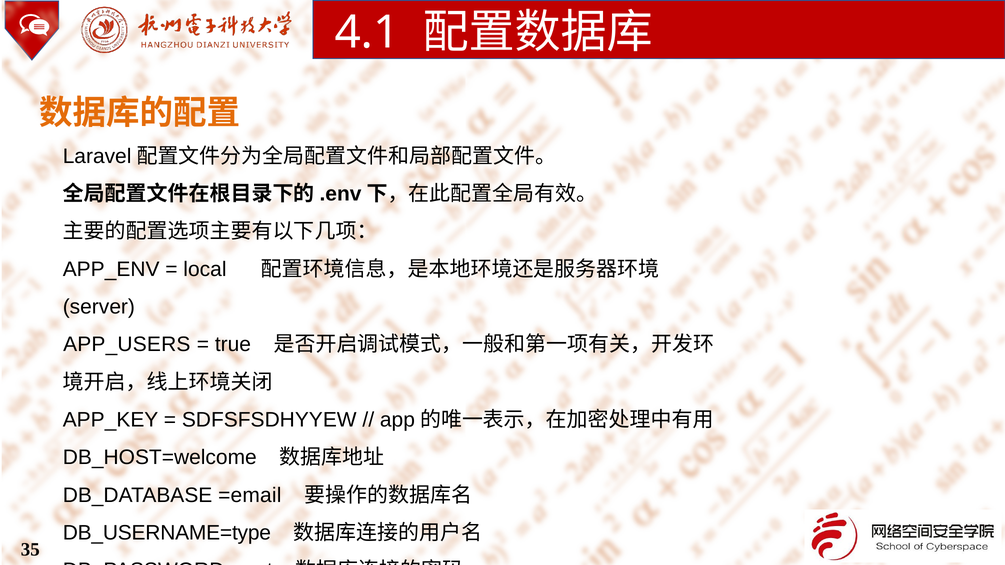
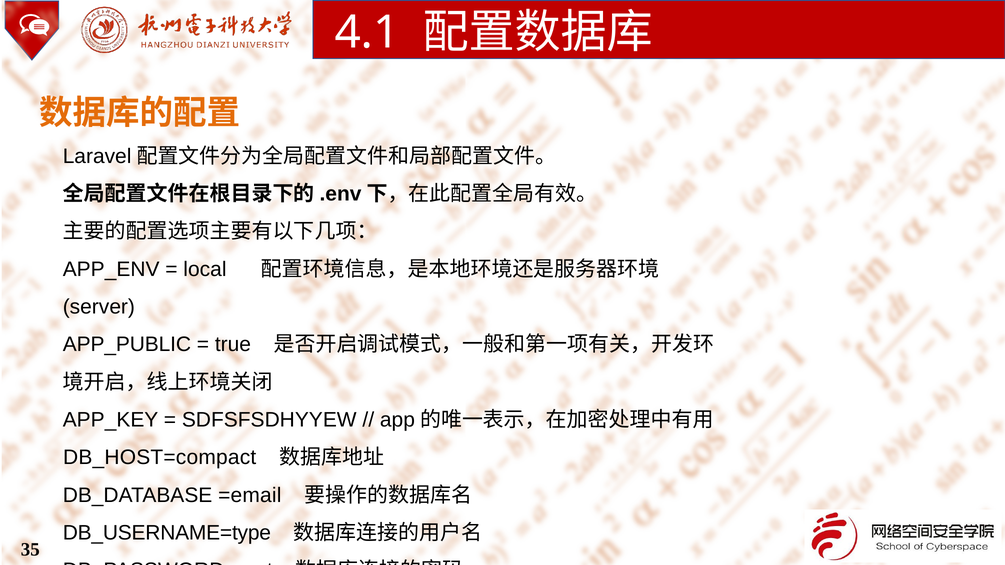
APP_USERS: APP_USERS -> APP_PUBLIC
DB_HOST=welcome: DB_HOST=welcome -> DB_HOST=compact
